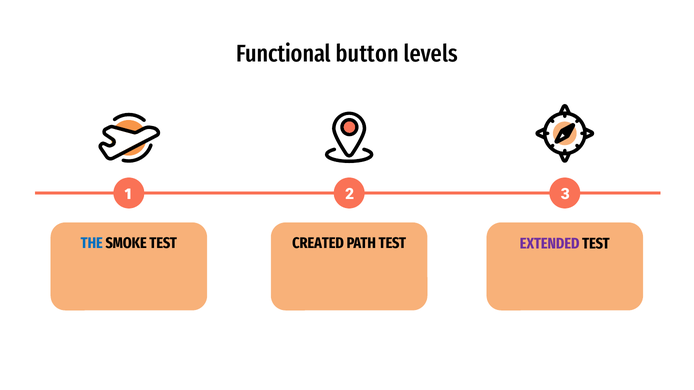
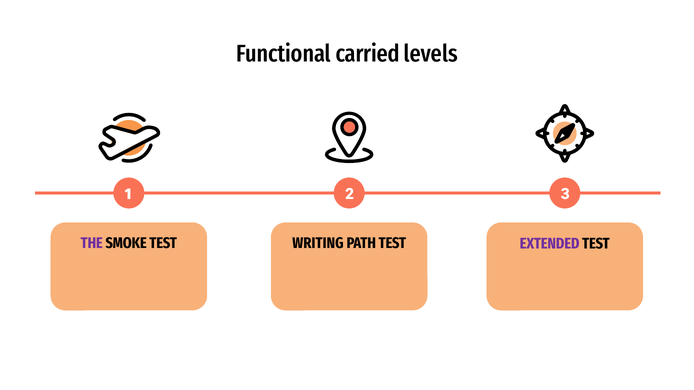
button: button -> carried
THE colour: blue -> purple
CREATED: CREATED -> WRITING
